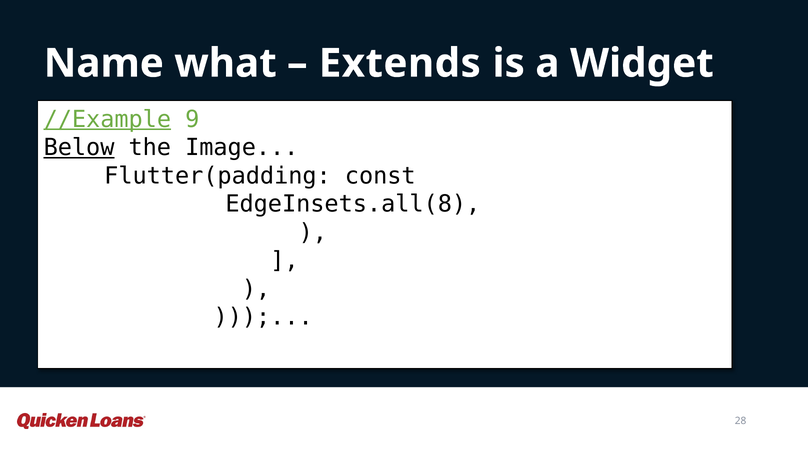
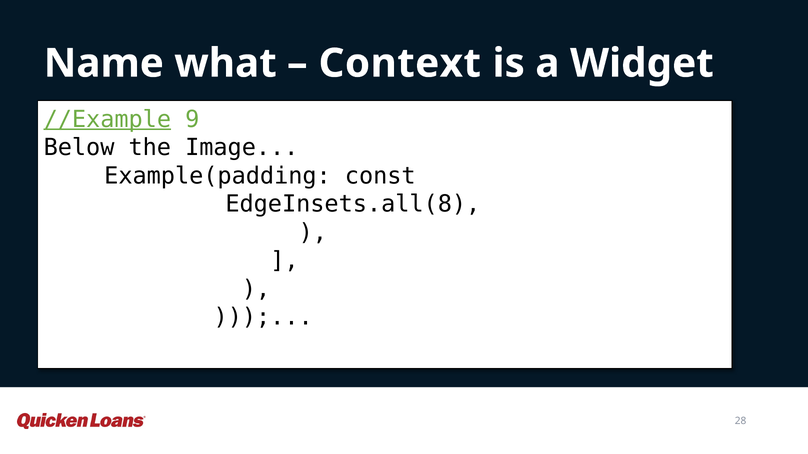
Extends: Extends -> Context
Below underline: present -> none
Flutter(padding: Flutter(padding -> Example(padding
